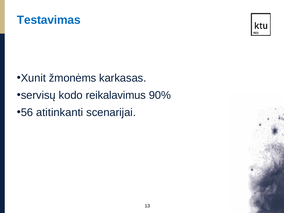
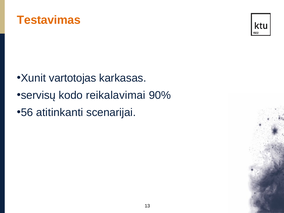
Testavimas colour: blue -> orange
žmonėms: žmonėms -> vartotojas
reikalavimus: reikalavimus -> reikalavimai
